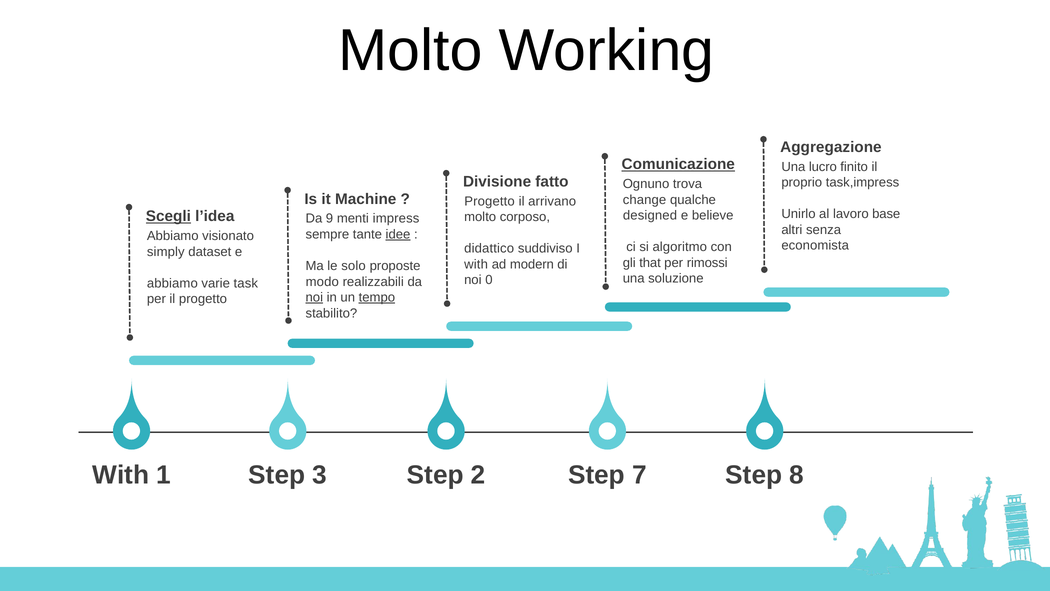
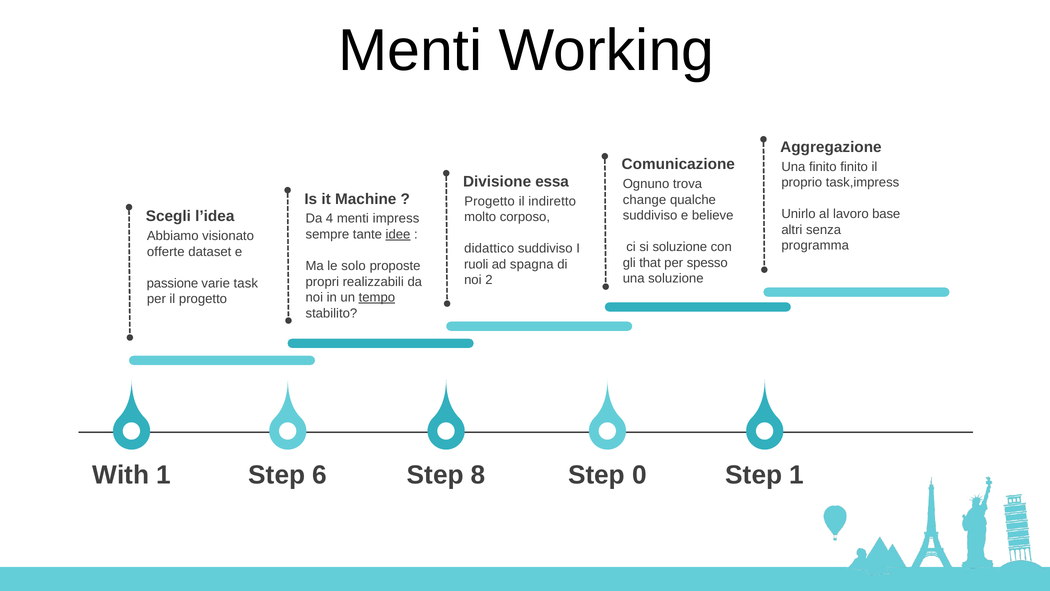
Molto at (410, 51): Molto -> Menti
Comunicazione underline: present -> none
Una lucro: lucro -> finito
fatto: fatto -> essa
arrivano: arrivano -> indiretto
Scegli underline: present -> none
9: 9 -> 4
designed at (650, 215): designed -> suddiviso
economista: economista -> programma
si algoritmo: algoritmo -> soluzione
simply: simply -> offerte
rimossi: rimossi -> spesso
with at (476, 264): with -> ruoli
modern: modern -> spagna
0: 0 -> 2
modo: modo -> propri
abbiamo at (172, 283): abbiamo -> passione
noi at (314, 297) underline: present -> none
3: 3 -> 6
2: 2 -> 8
7: 7 -> 0
Step 8: 8 -> 1
